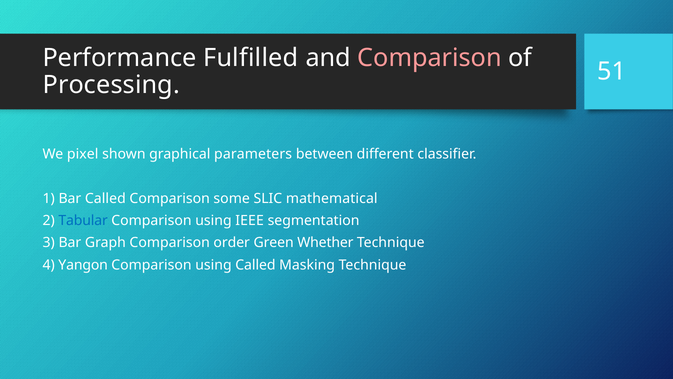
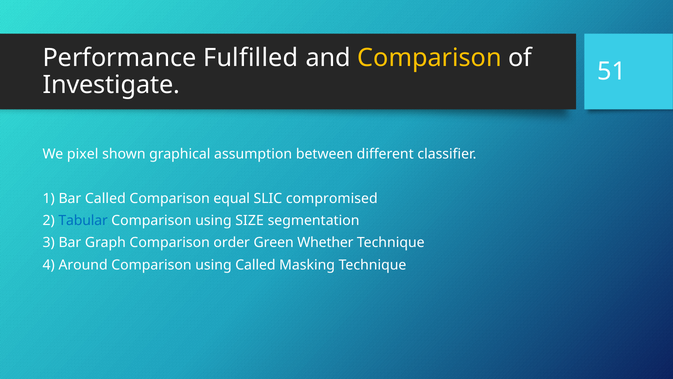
Comparison at (429, 58) colour: pink -> yellow
Processing: Processing -> Investigate
parameters: parameters -> assumption
some: some -> equal
mathematical: mathematical -> compromised
IEEE: IEEE -> SIZE
Yangon: Yangon -> Around
